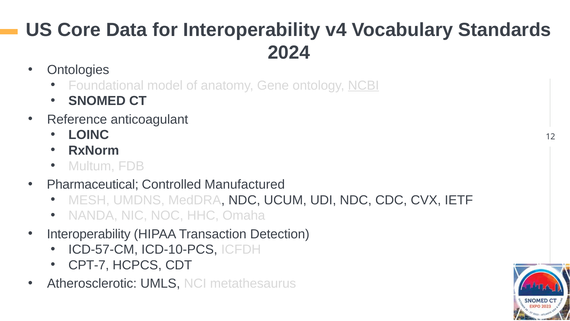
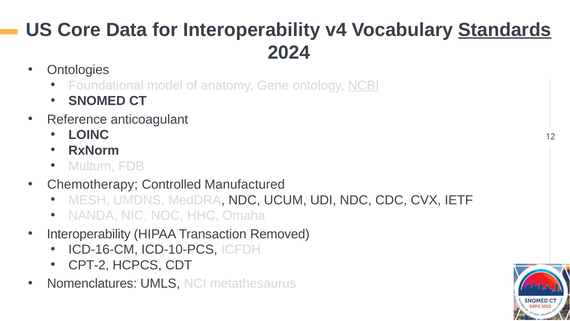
Standards underline: none -> present
Pharmaceutical: Pharmaceutical -> Chemotherapy
Detection: Detection -> Removed
ICD-57-CM: ICD-57-CM -> ICD-16-CM
CPT-7: CPT-7 -> CPT-2
Atherosclerotic: Atherosclerotic -> Nomenclatures
